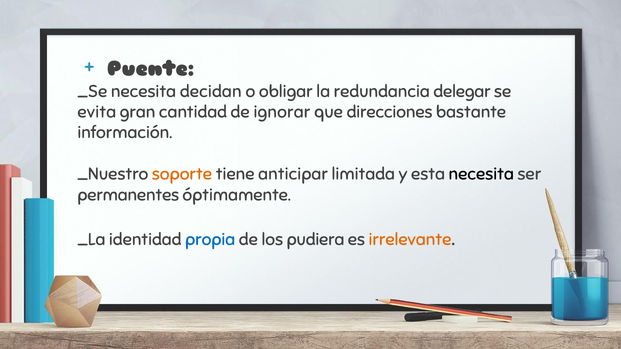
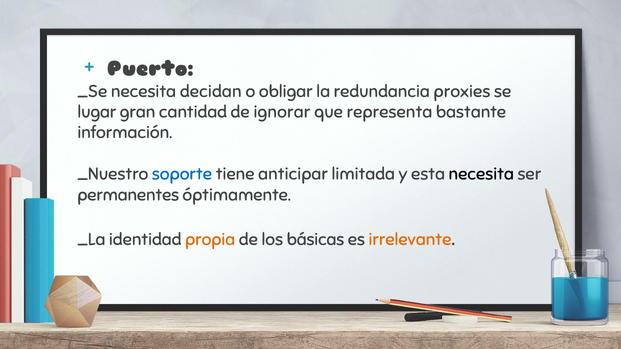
Puente: Puente -> Puerto
delegar: delegar -> proxies
evita: evita -> lugar
direcciones: direcciones -> representa
soporte colour: orange -> blue
propia colour: blue -> orange
pudiera: pudiera -> básicas
